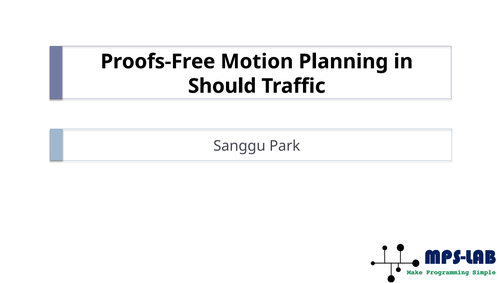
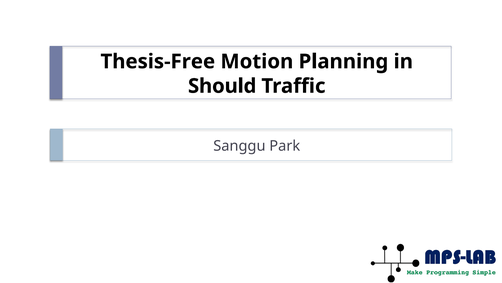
Proofs-Free: Proofs-Free -> Thesis-Free
